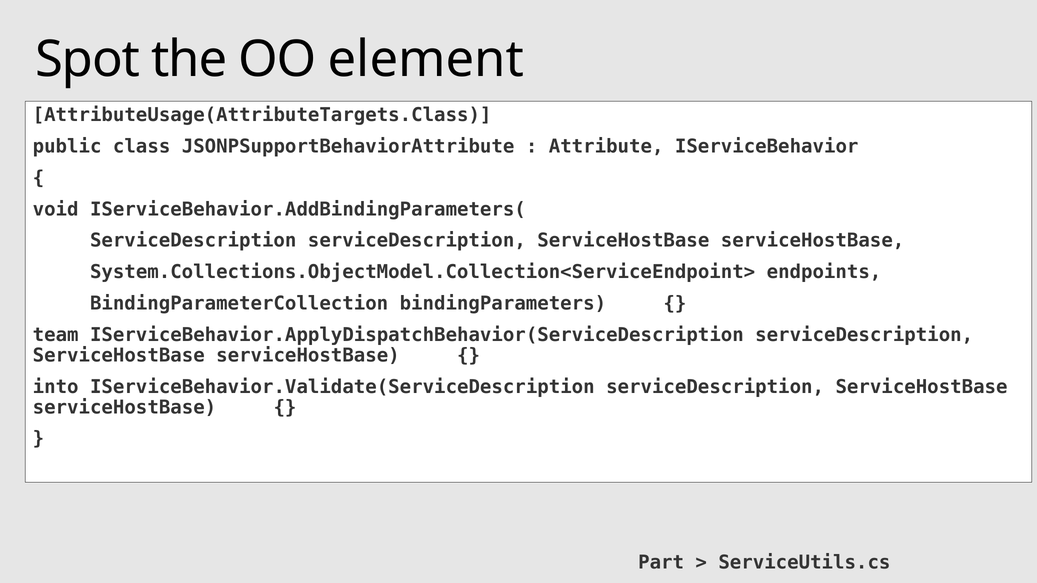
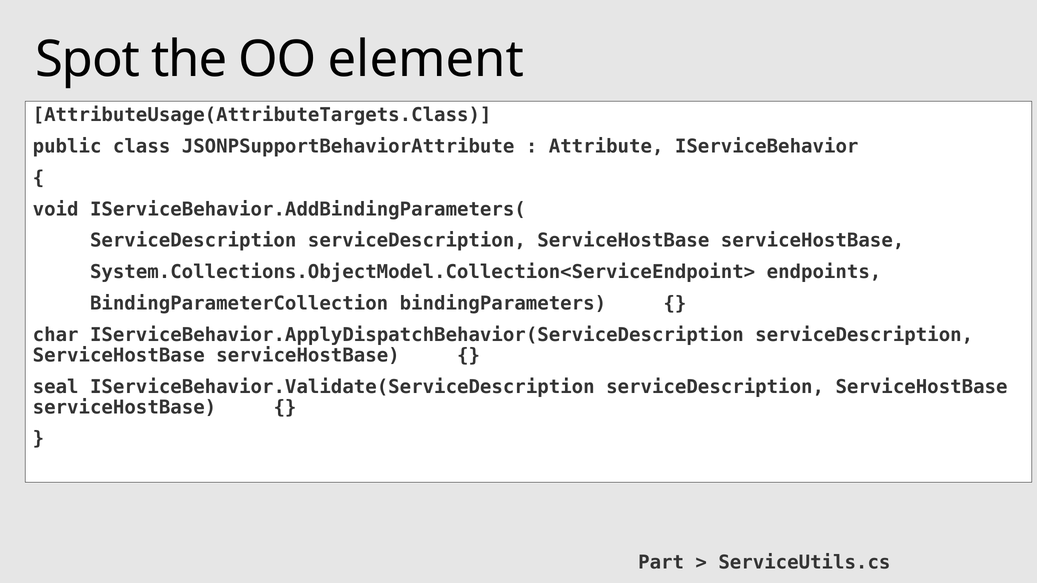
team: team -> char
into: into -> seal
